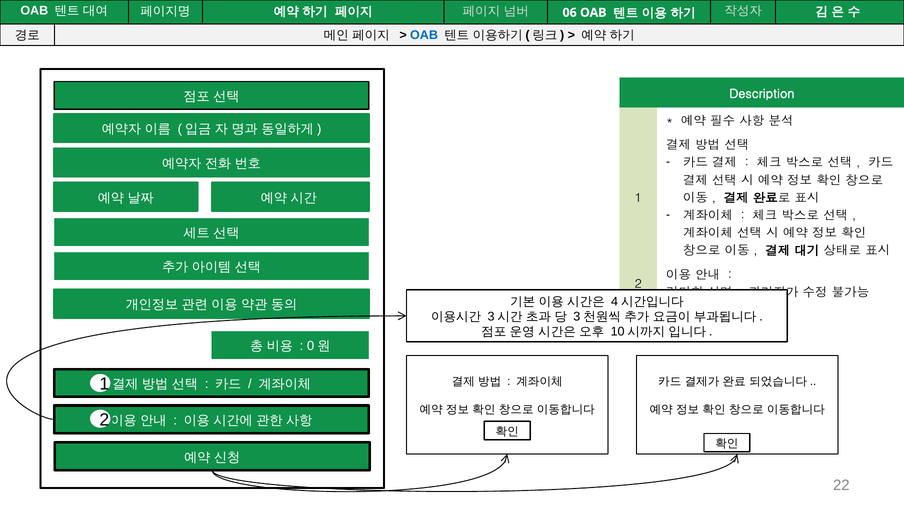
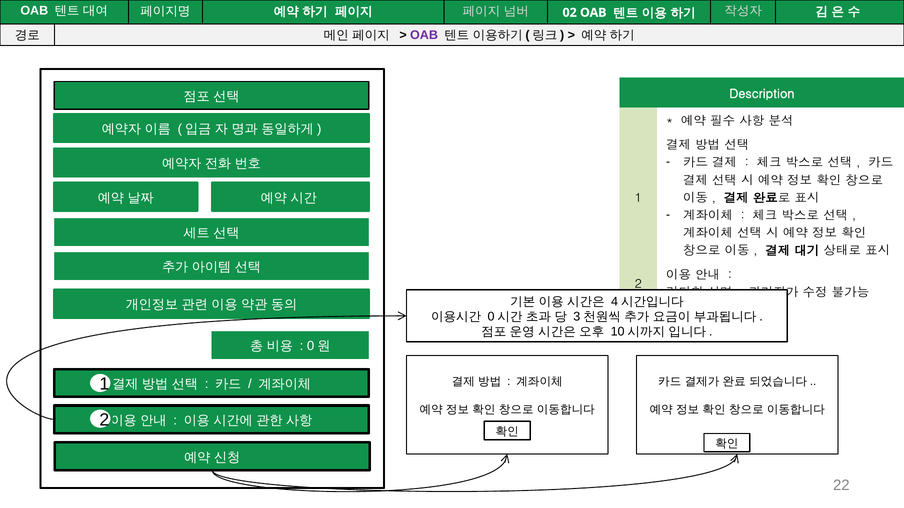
06: 06 -> 02
OAB at (424, 35) colour: blue -> purple
3 at (491, 317): 3 -> 0
